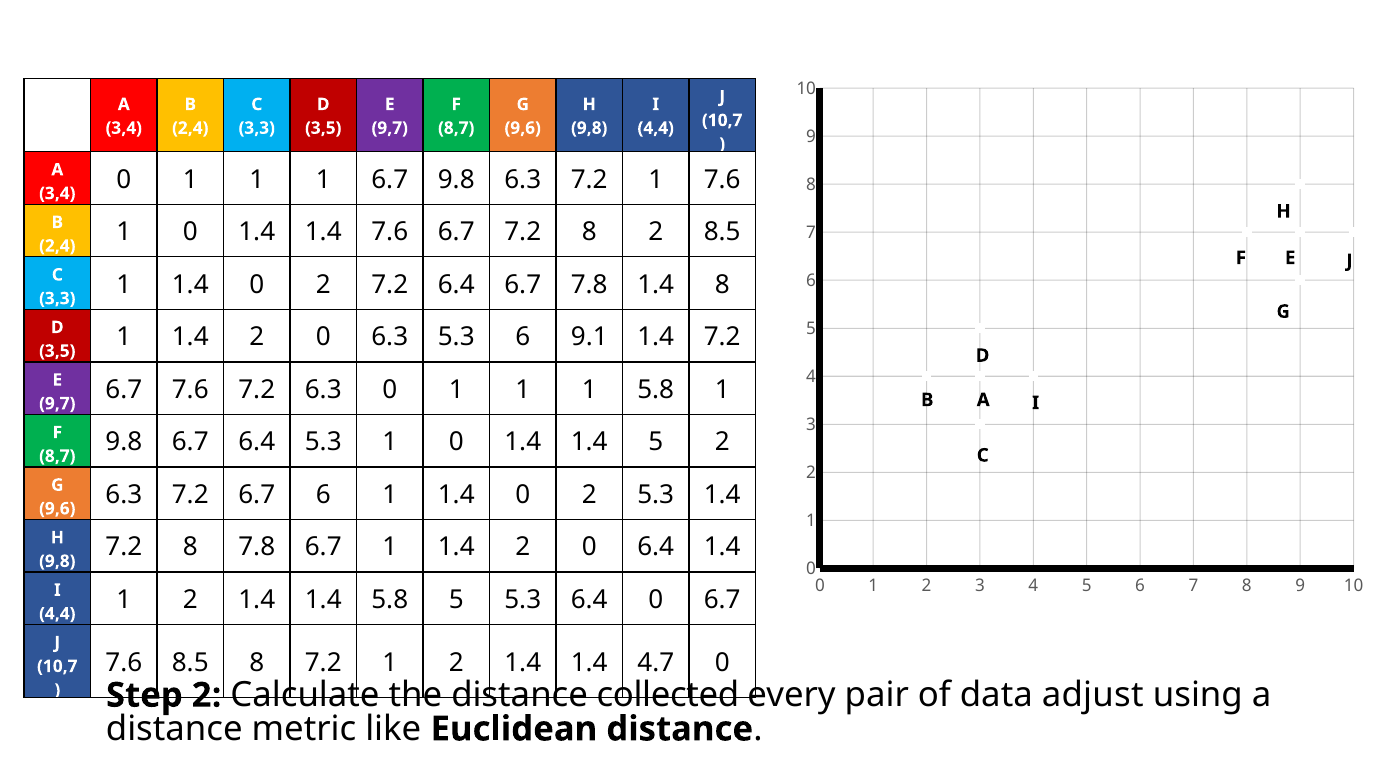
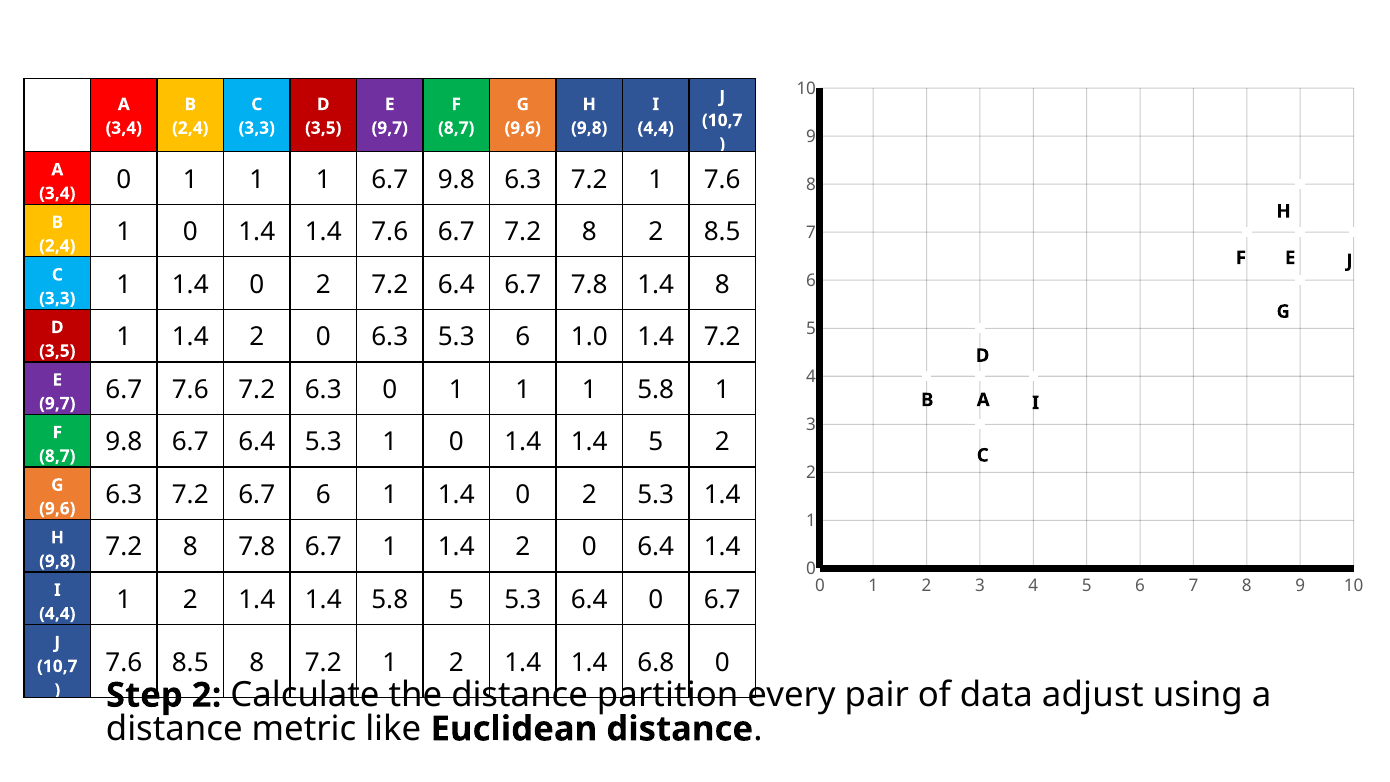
9.1: 9.1 -> 1.0
4.7: 4.7 -> 6.8
collected: collected -> partition
